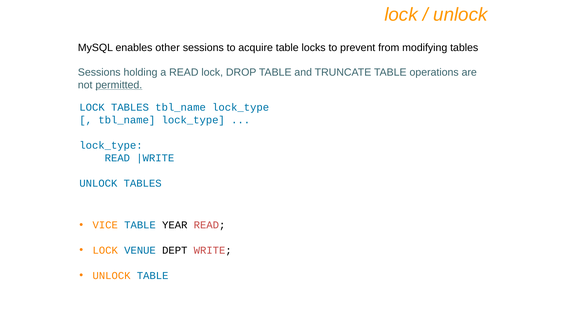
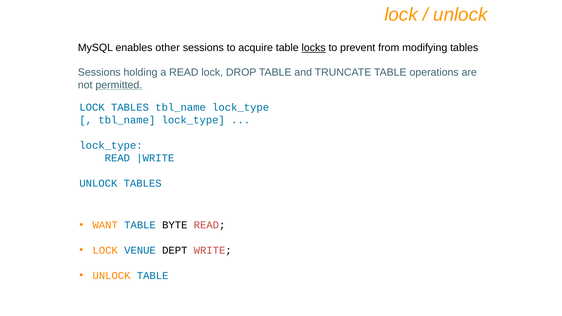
locks underline: none -> present
VICE: VICE -> WANT
YEAR: YEAR -> BYTE
